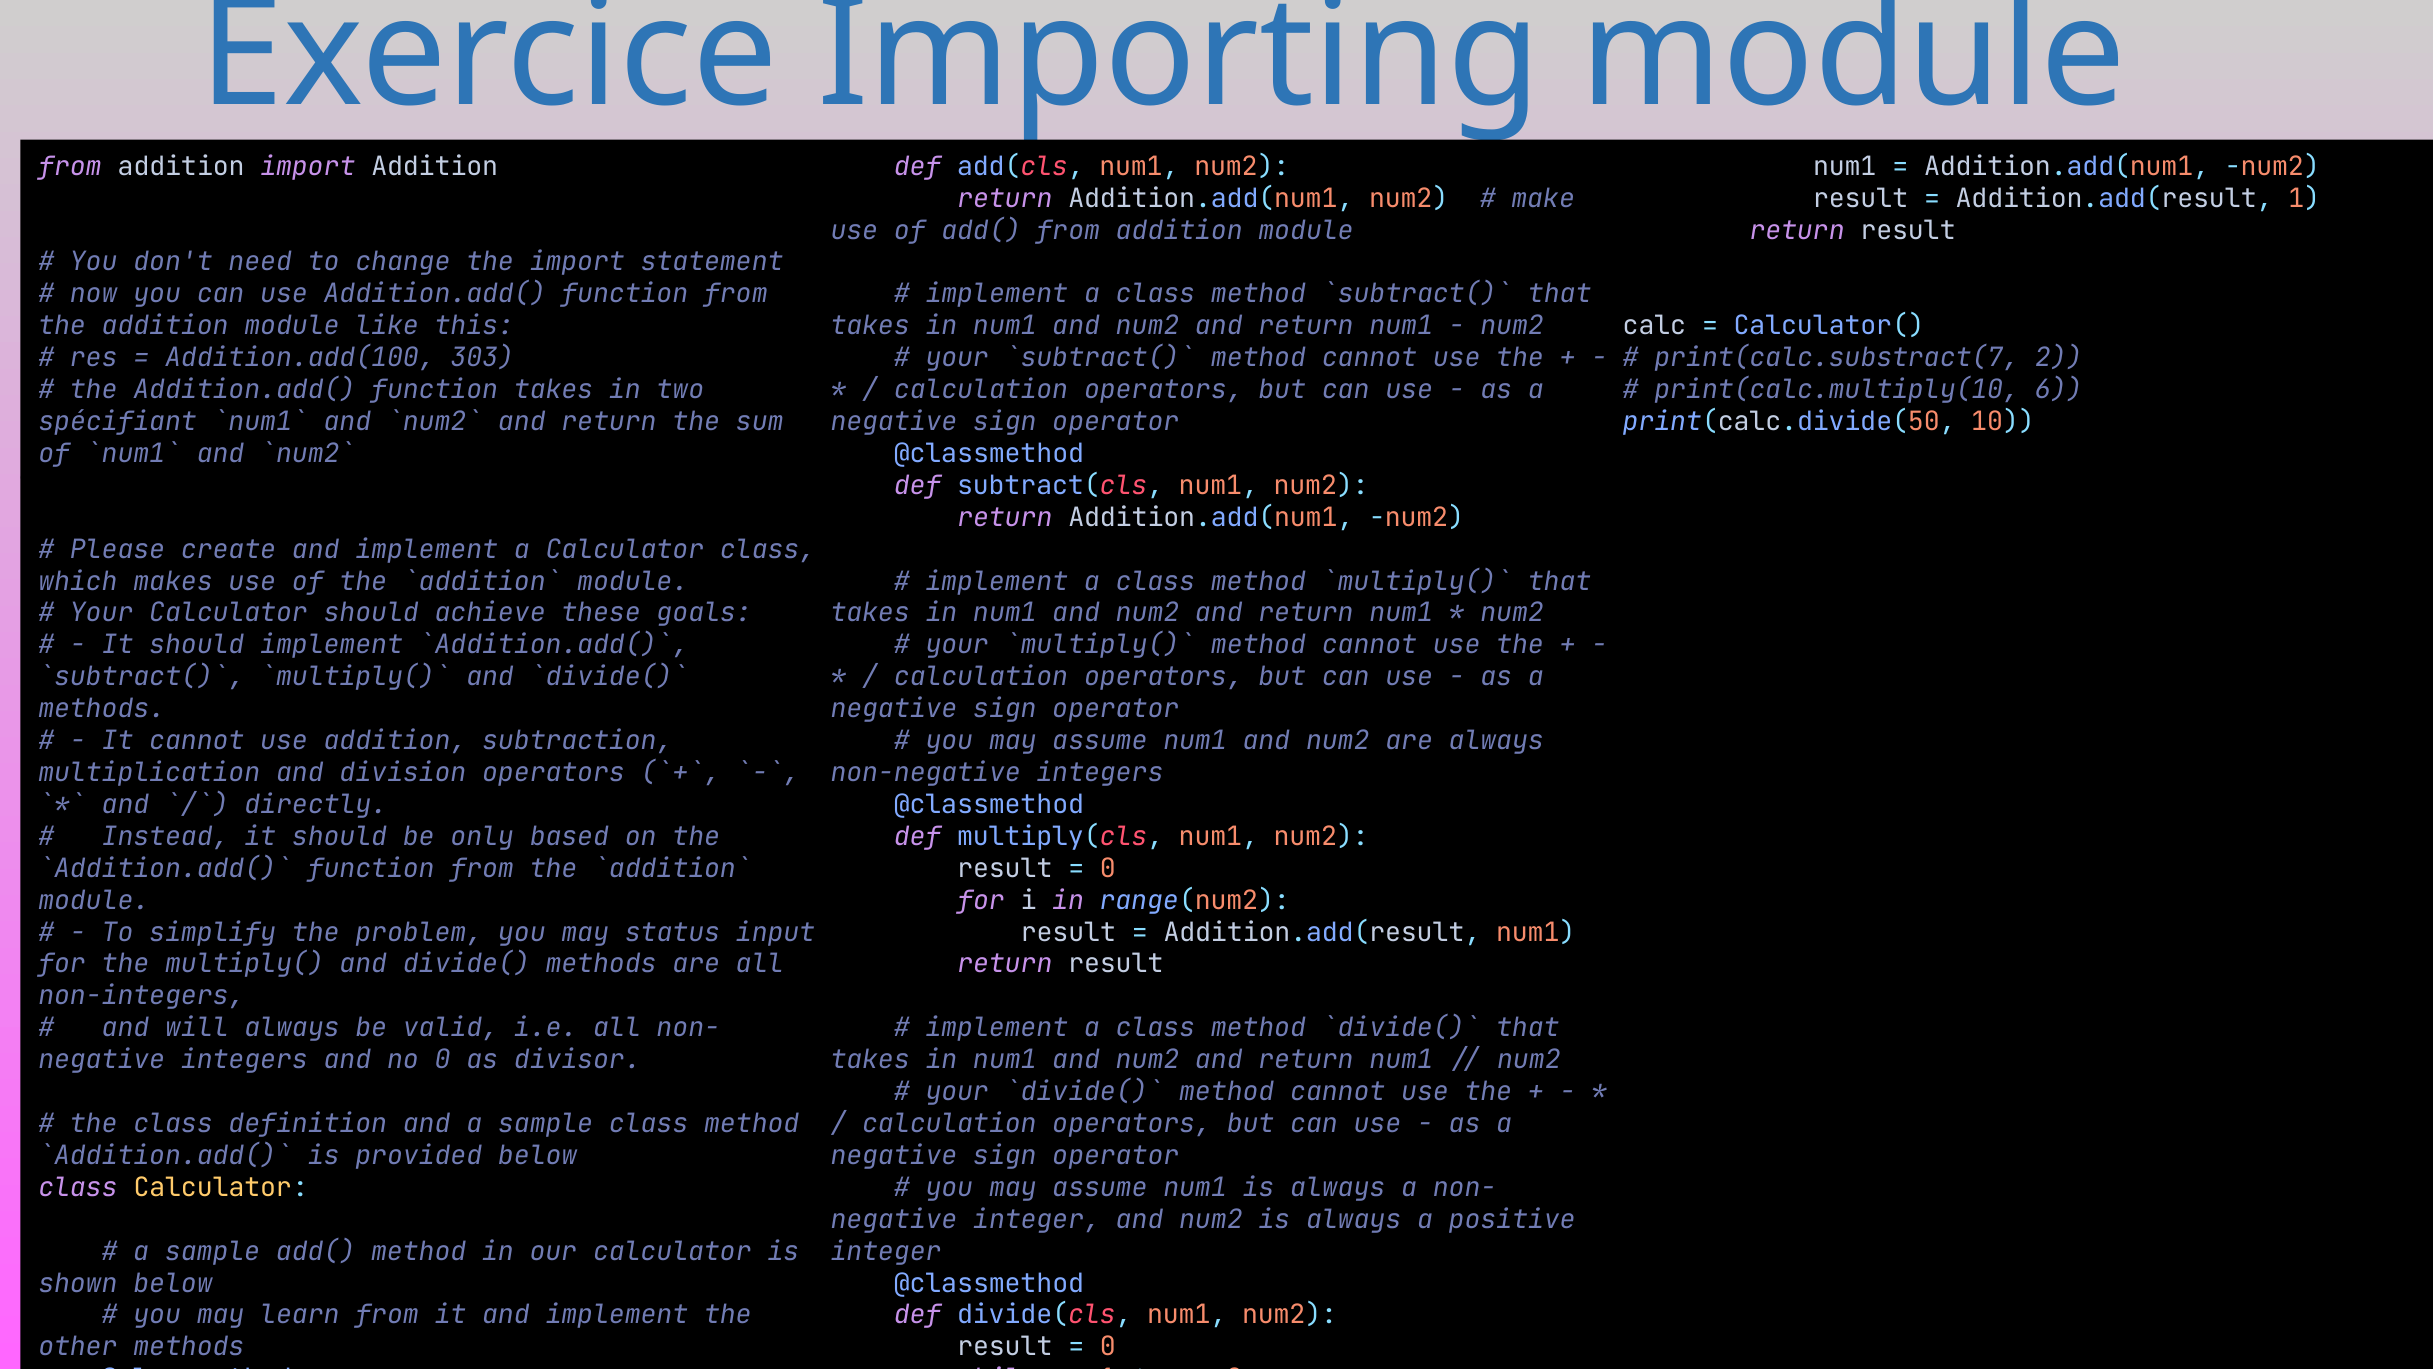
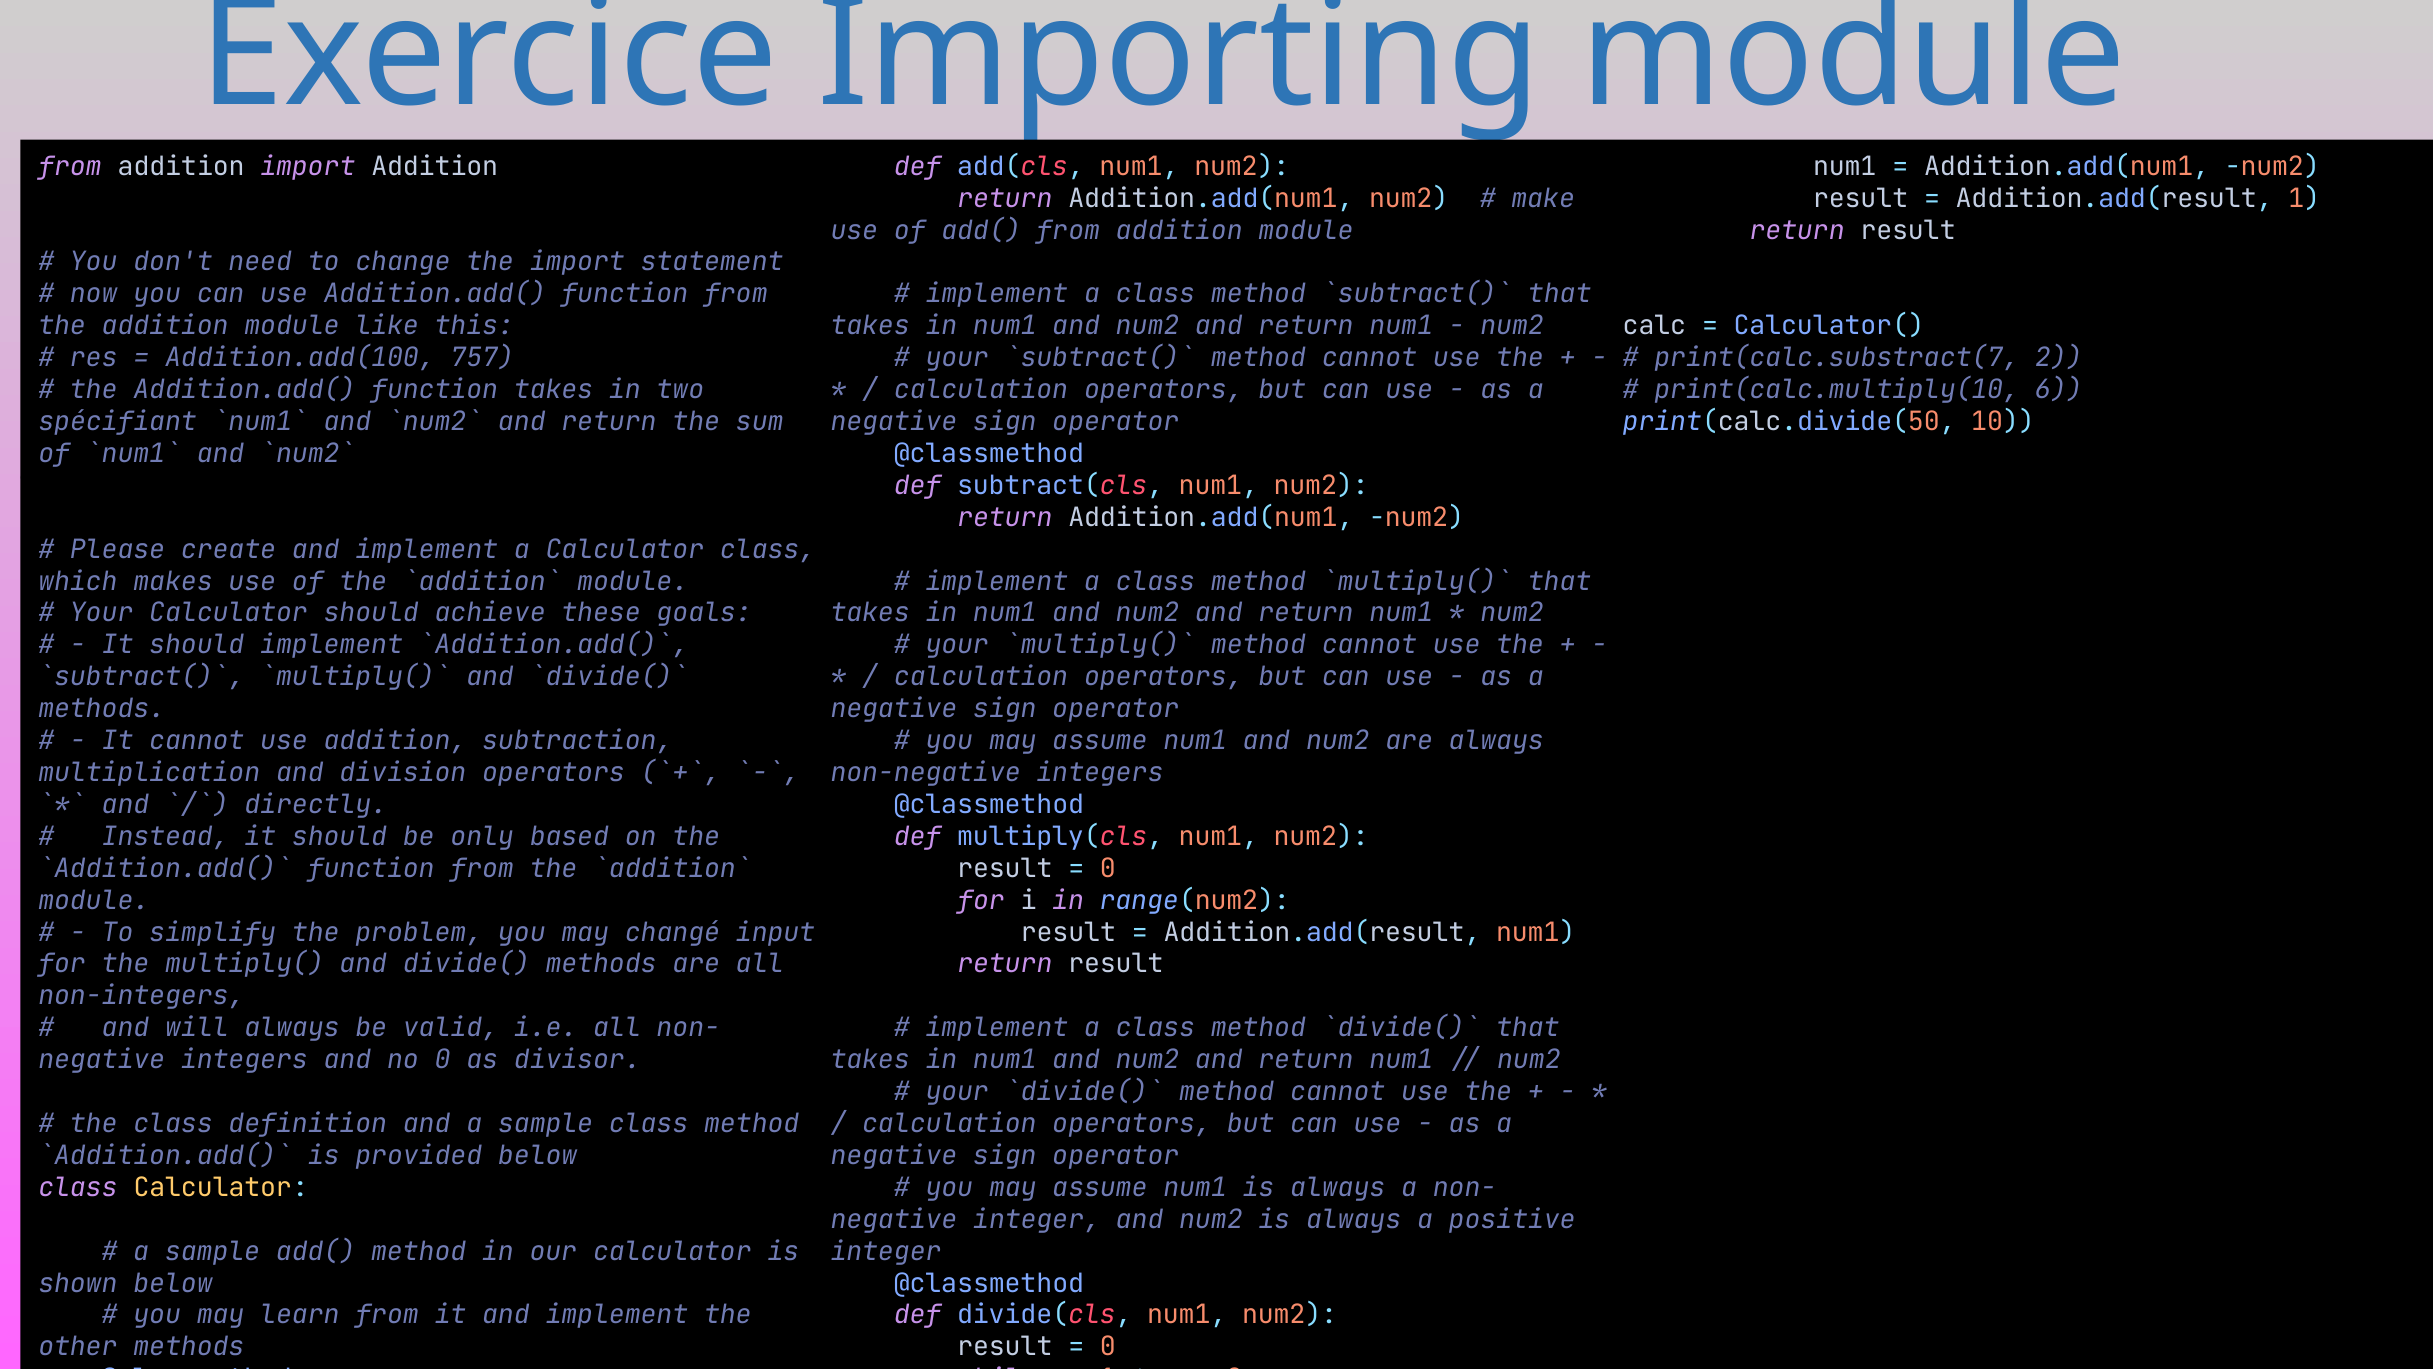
303: 303 -> 757
status: status -> changé
